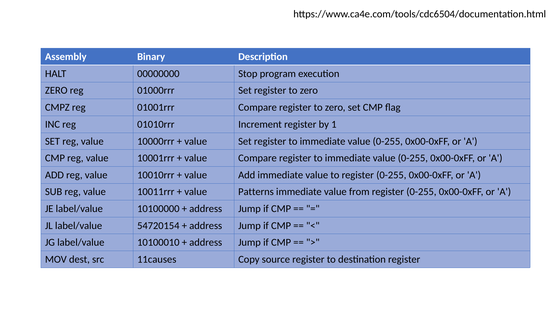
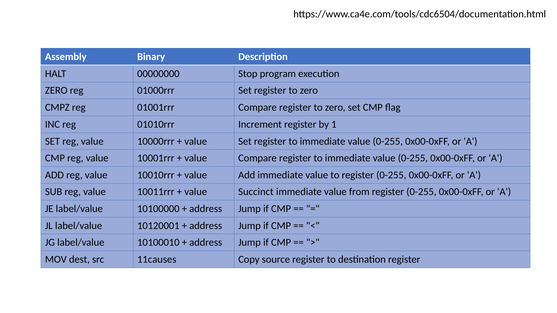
Patterns: Patterns -> Succinct
54720154: 54720154 -> 10120001
